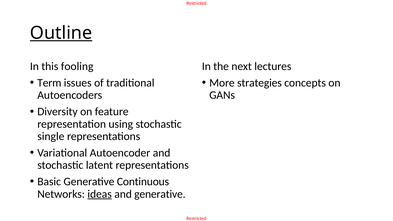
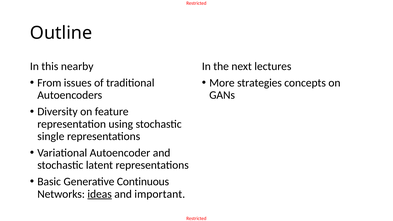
Outline underline: present -> none
fooling: fooling -> nearby
Term: Term -> From
and generative: generative -> important
